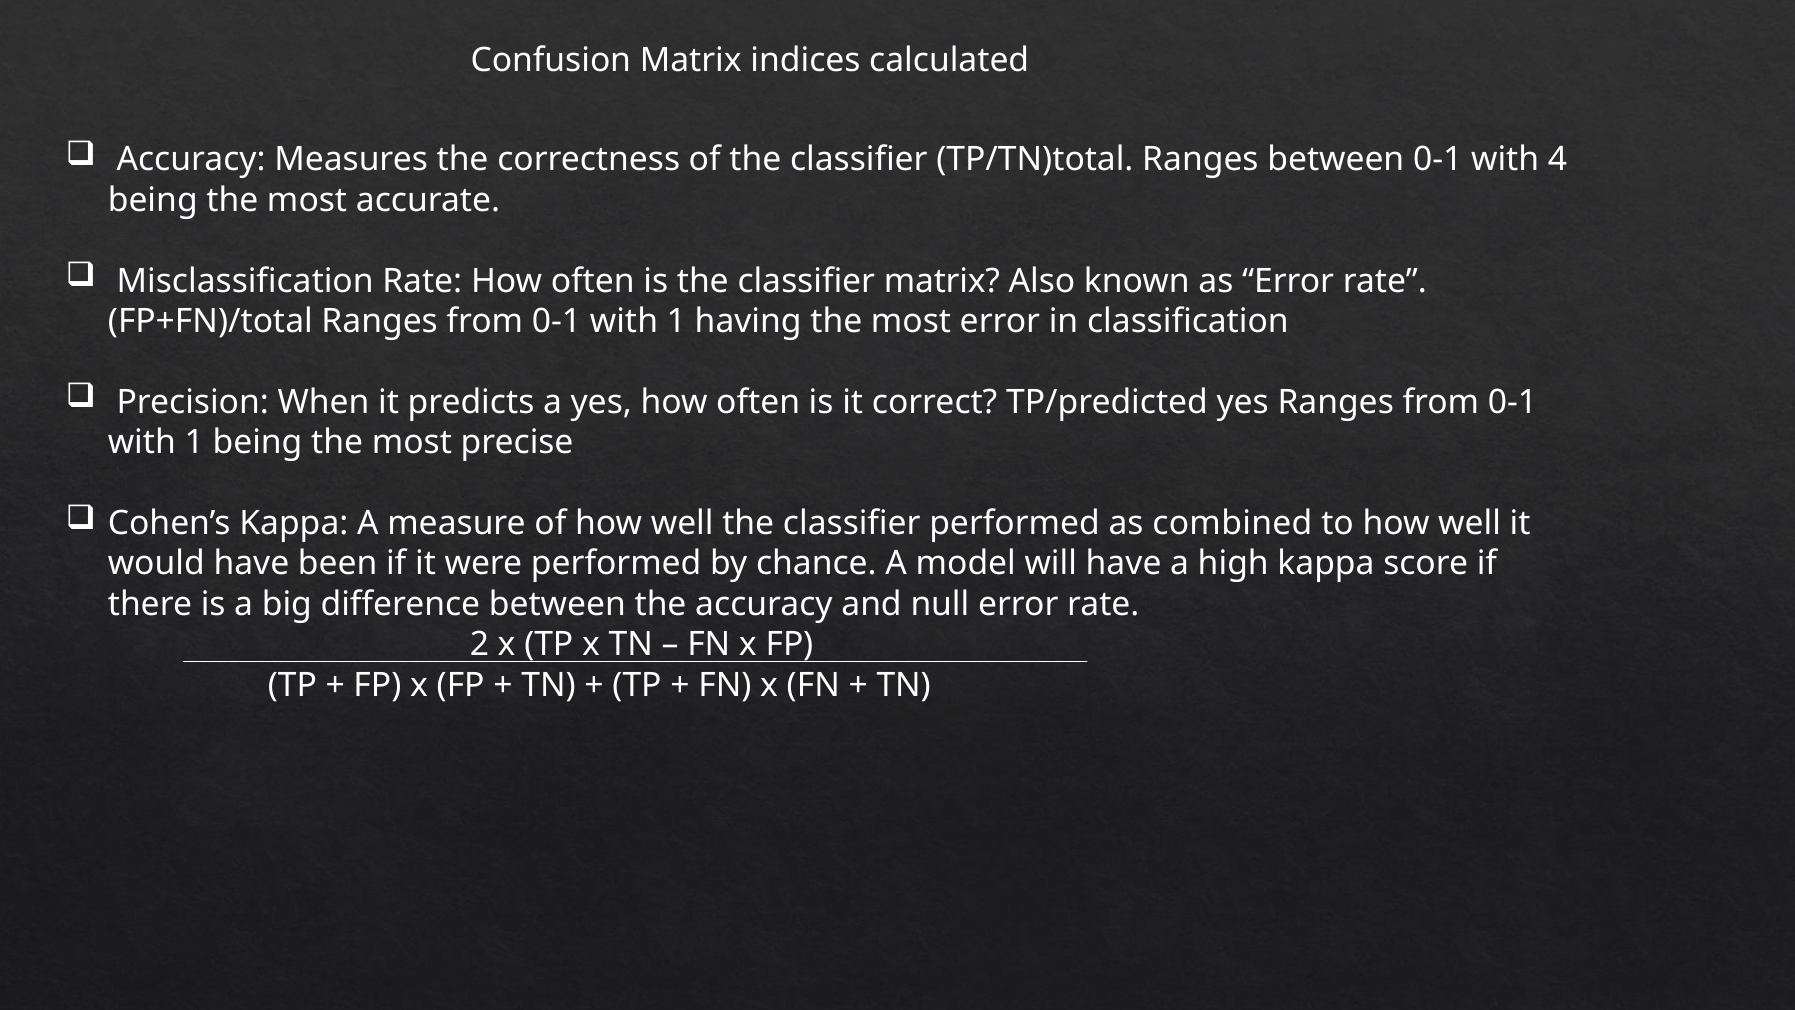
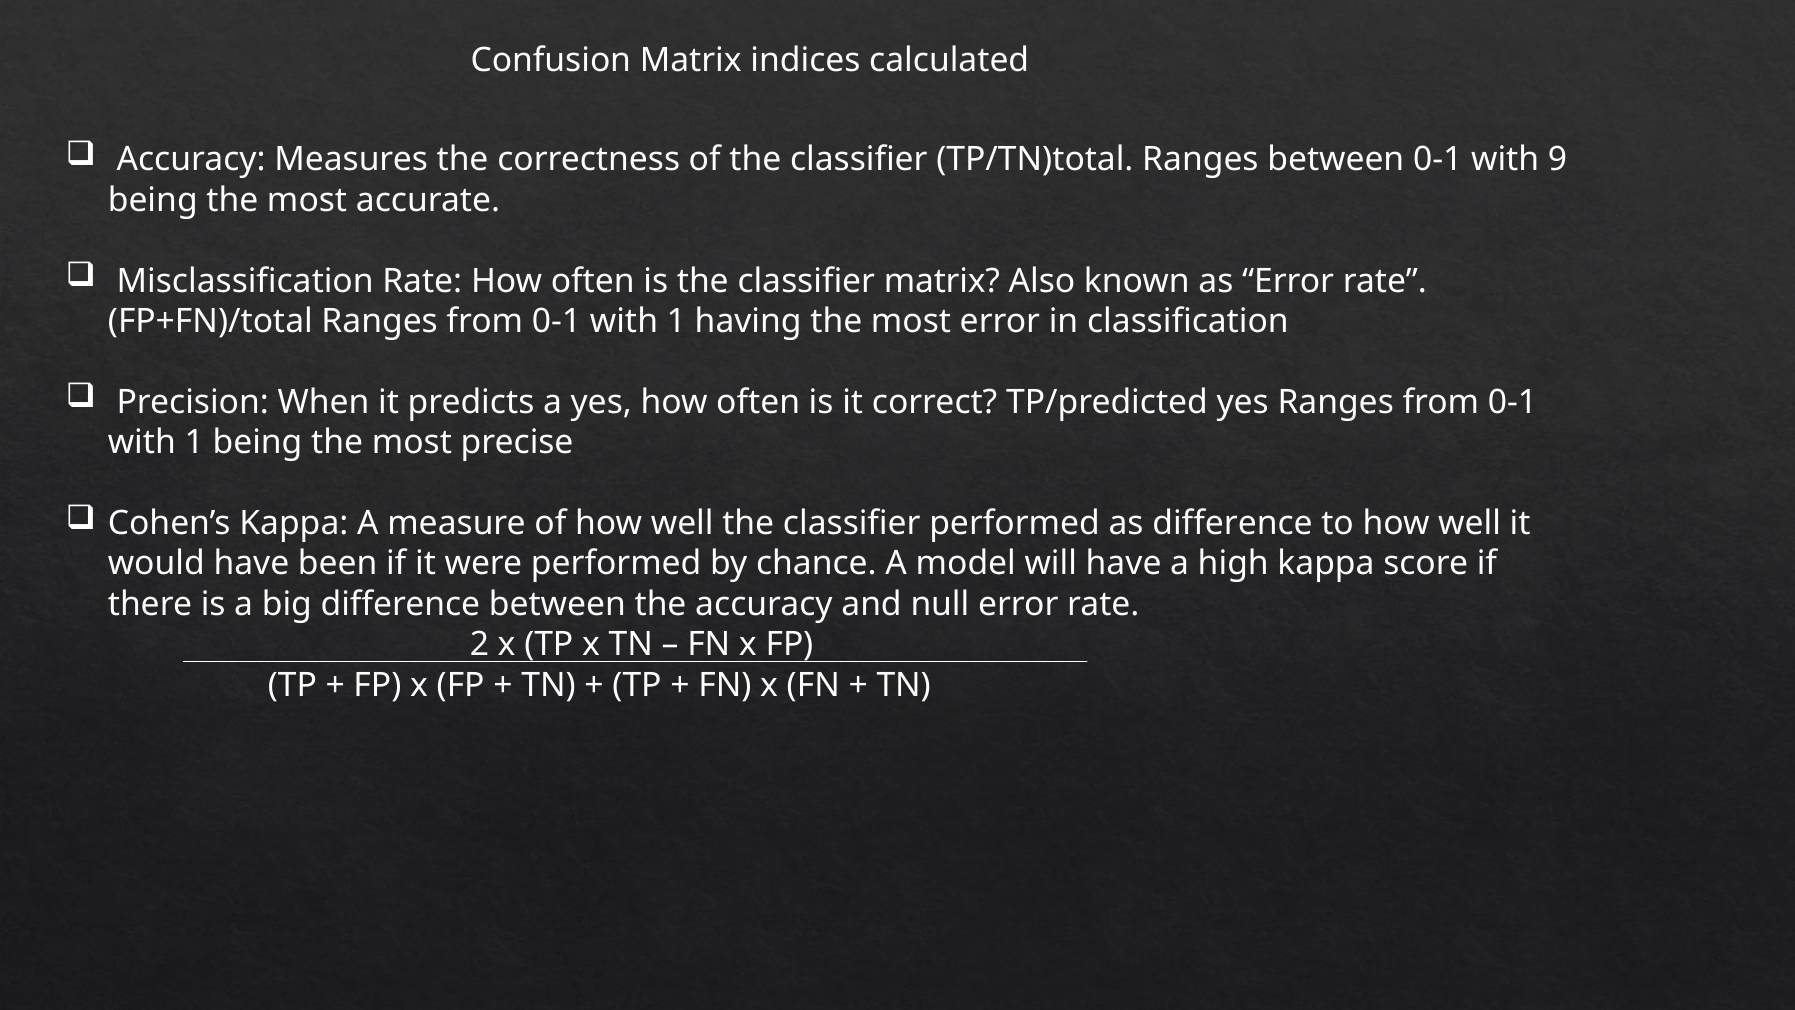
4: 4 -> 9
as combined: combined -> difference
